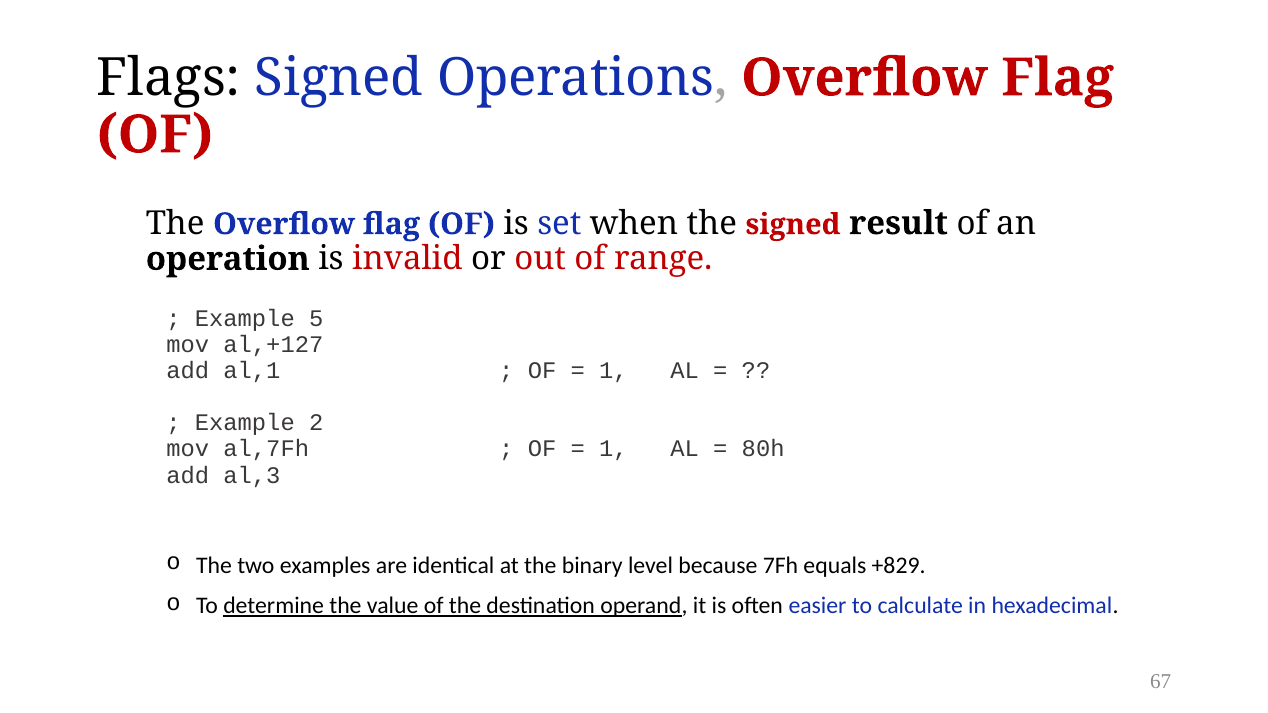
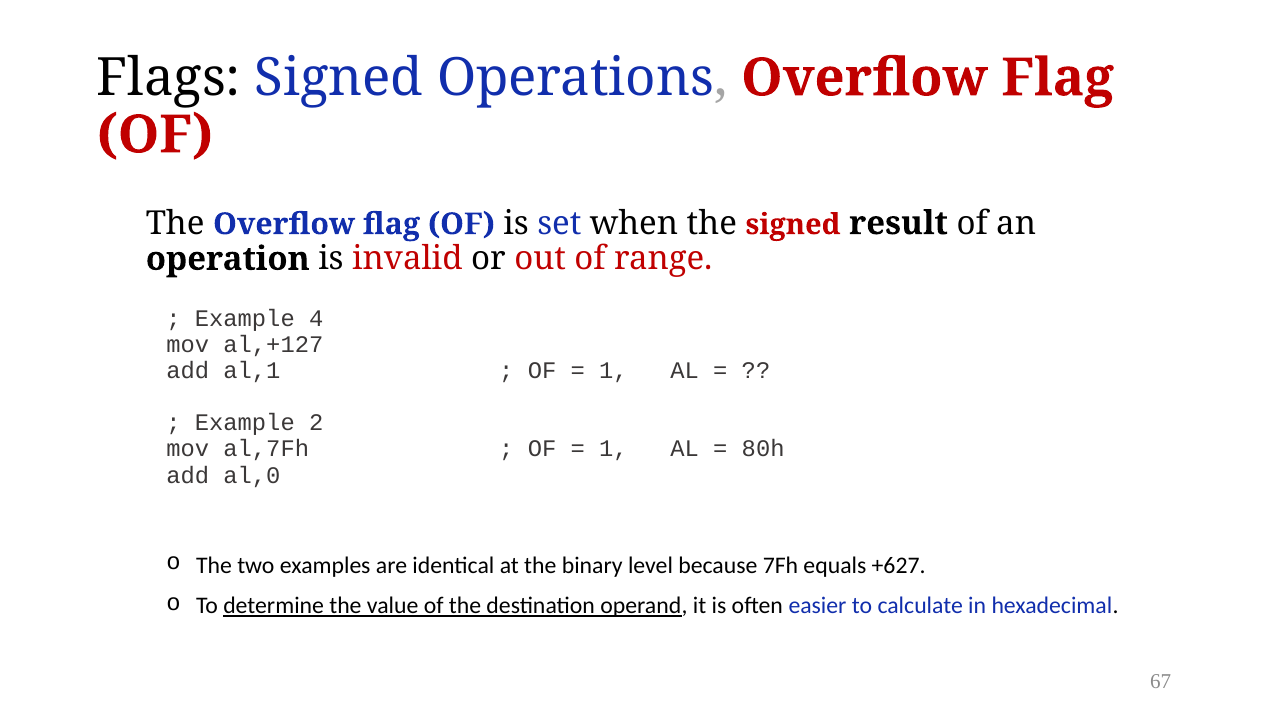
5: 5 -> 4
al,3: al,3 -> al,0
+829: +829 -> +627
